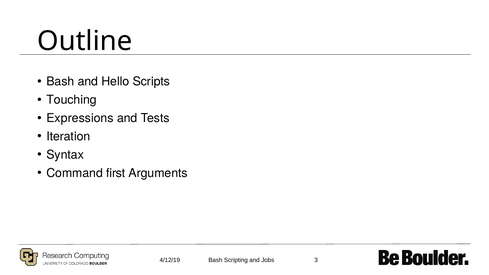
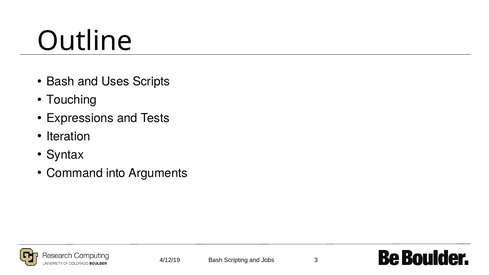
Hello: Hello -> Uses
first: first -> into
